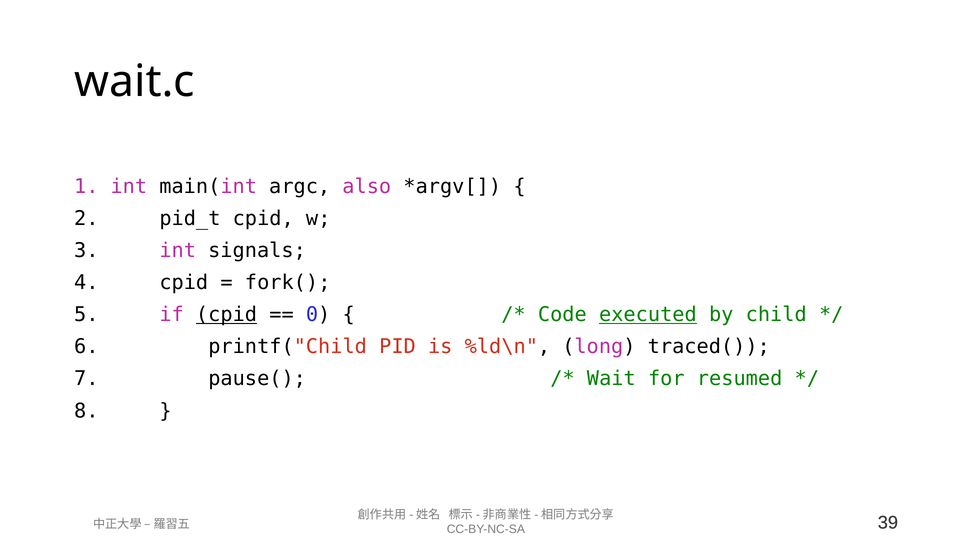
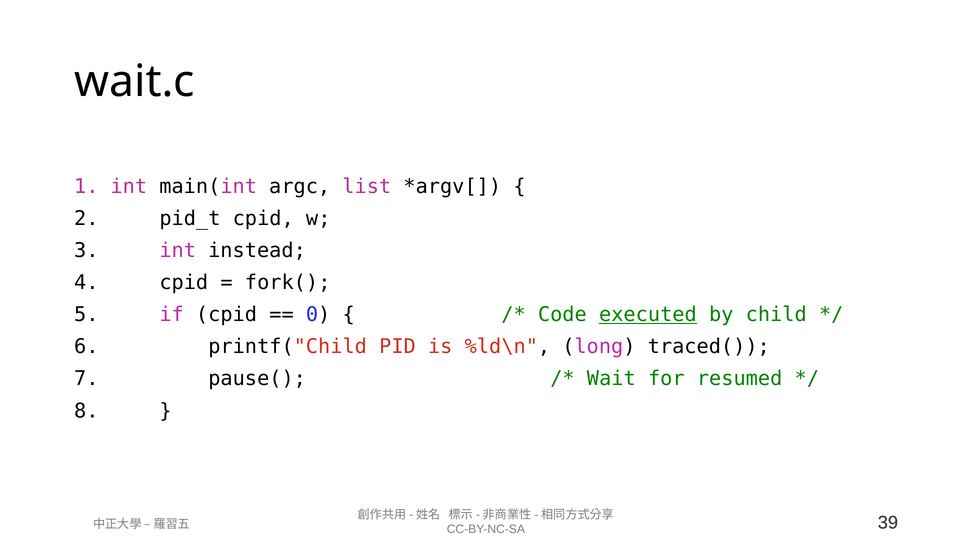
also: also -> list
signals: signals -> instead
cpid at (227, 315) underline: present -> none
